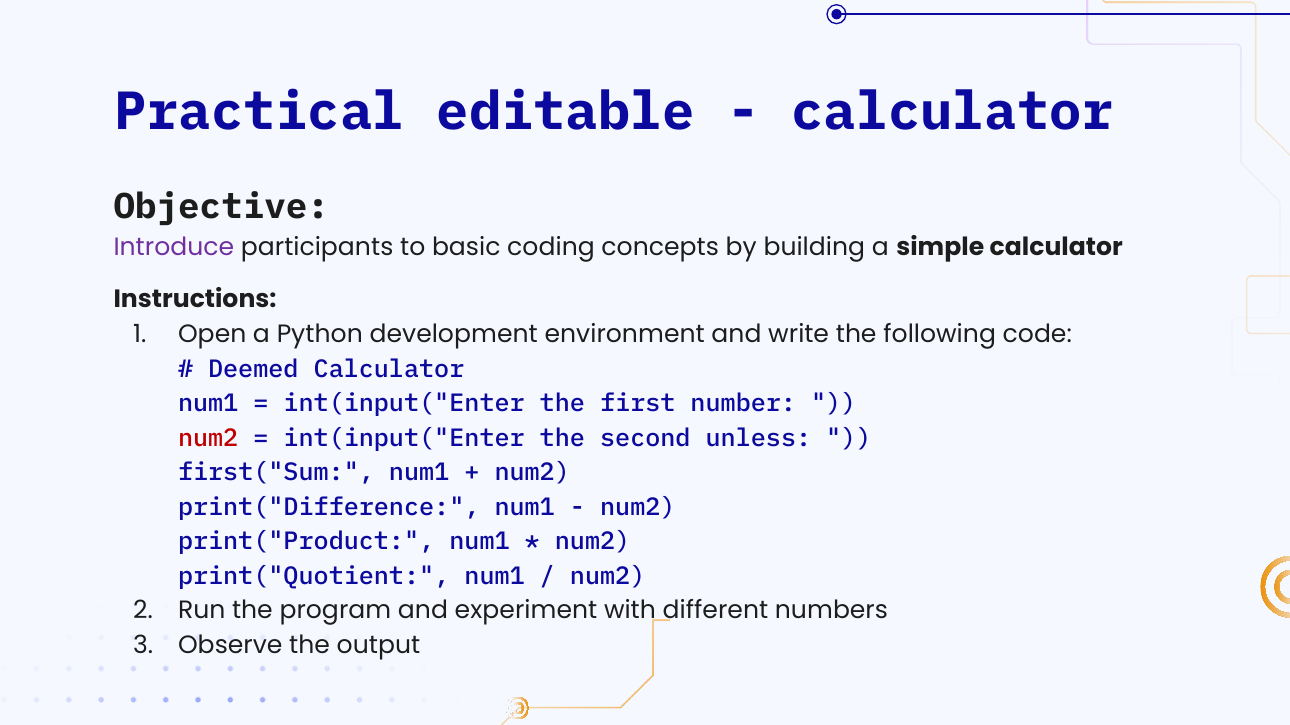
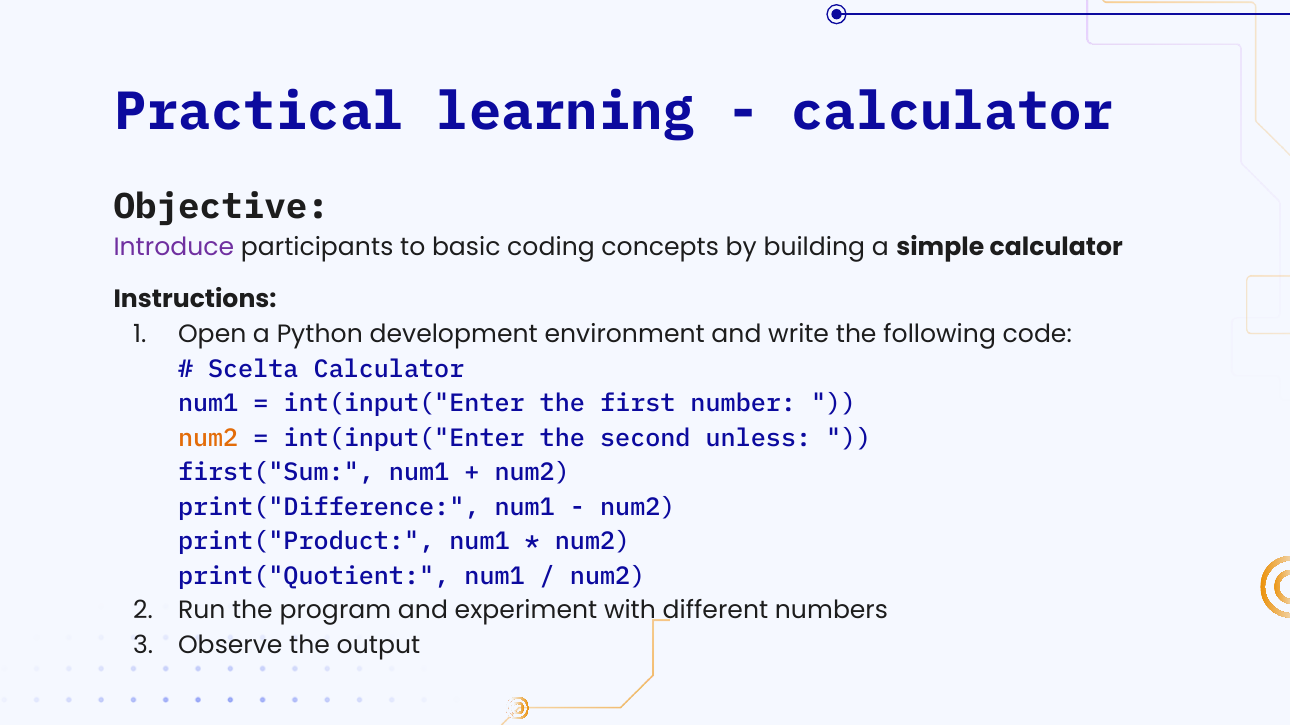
editable: editable -> learning
Deemed: Deemed -> Scelta
num2 at (208, 438) colour: red -> orange
